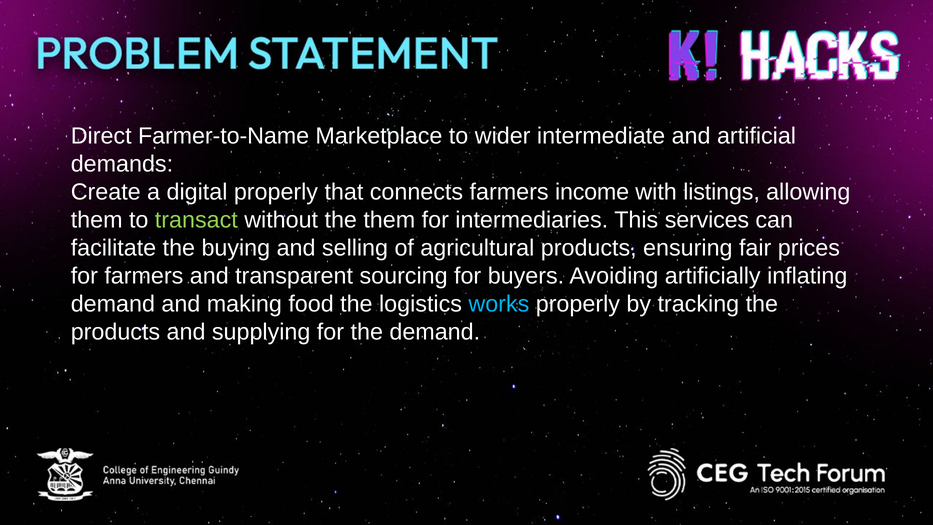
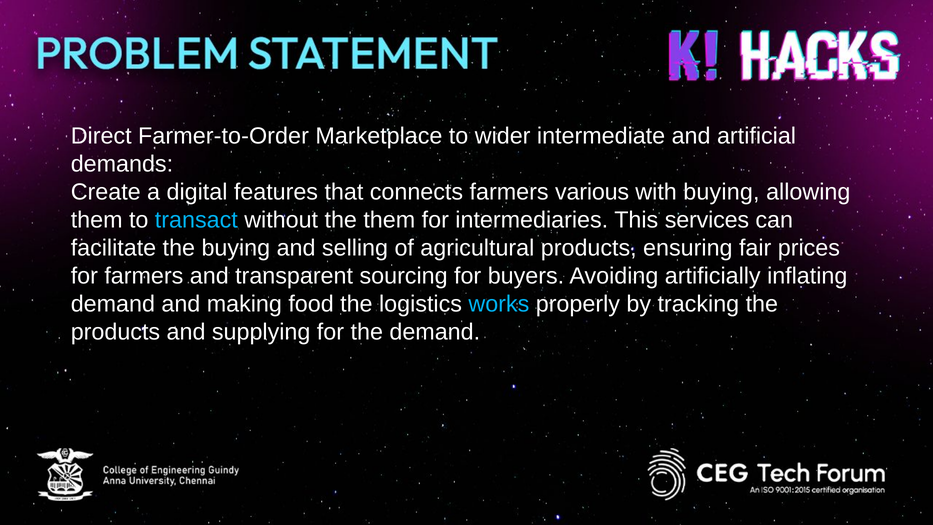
Farmer-to-Name: Farmer-to-Name -> Farmer-to-Order
digital properly: properly -> features
income: income -> various
with listings: listings -> buying
transact colour: light green -> light blue
